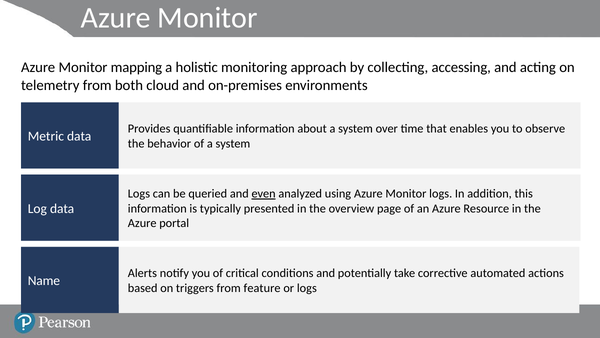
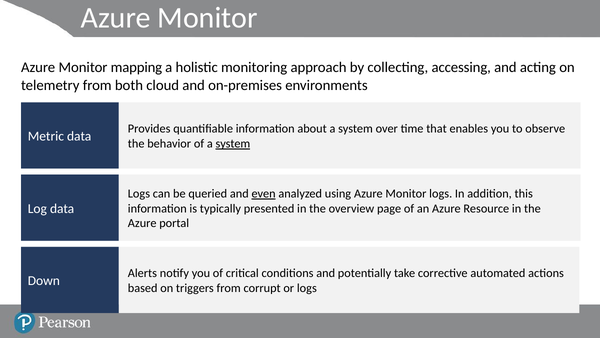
system at (233, 143) underline: none -> present
Name: Name -> Down
feature: feature -> corrupt
